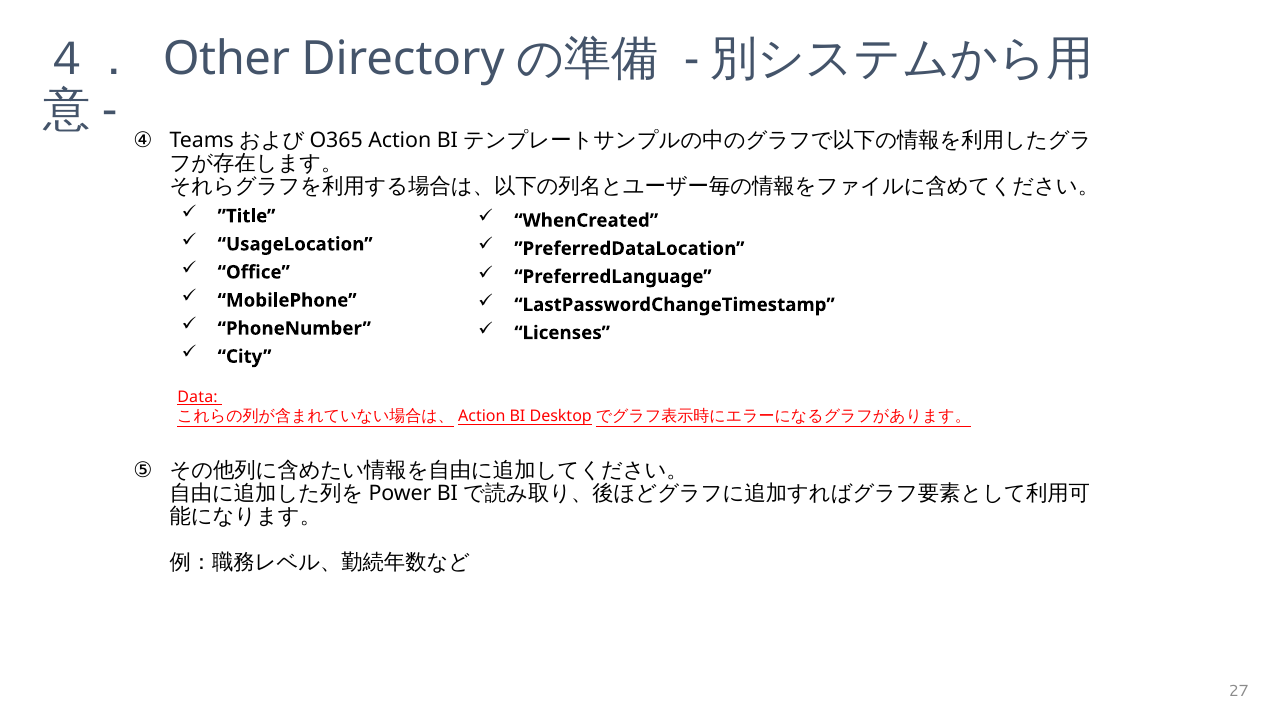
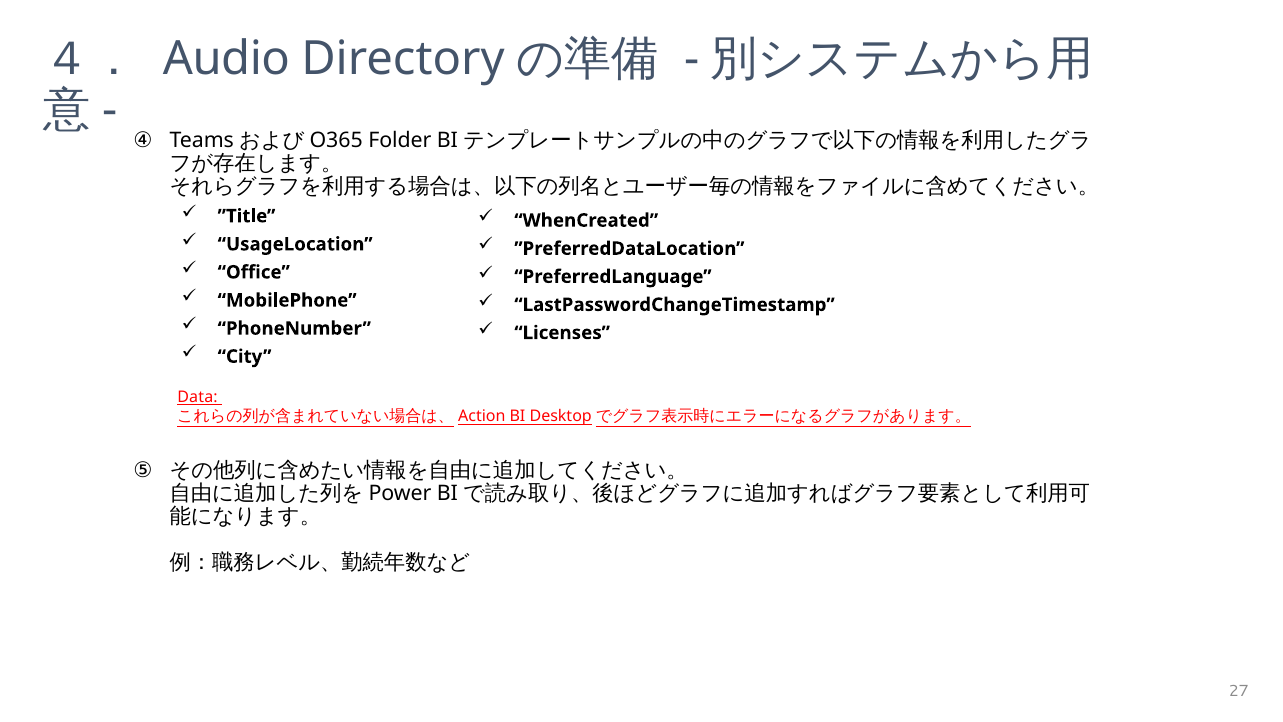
Other: Other -> Audio
Action at (400, 140): Action -> Folder
